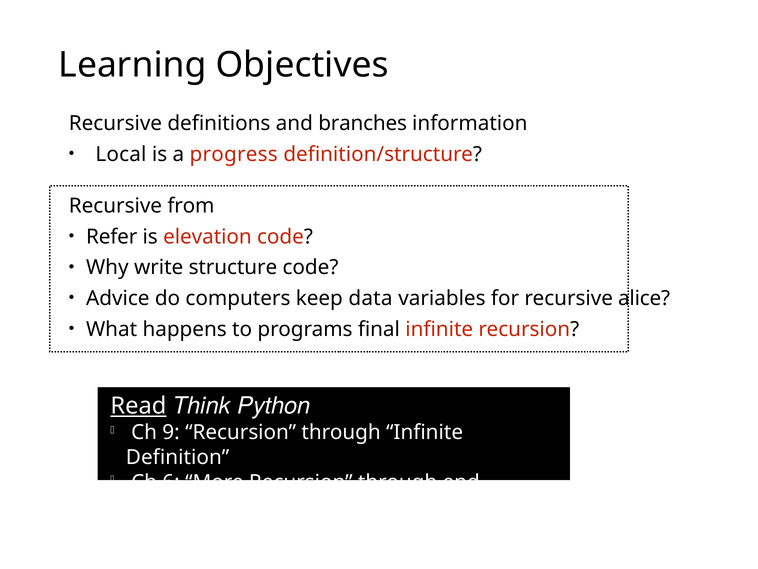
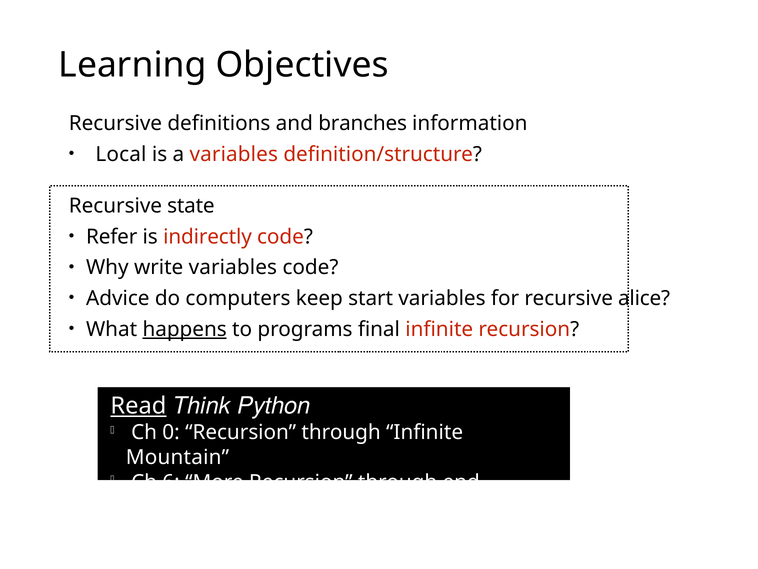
a progress: progress -> variables
from: from -> state
elevation: elevation -> indirectly
write structure: structure -> variables
data: data -> start
happens underline: none -> present
9: 9 -> 0
Definition: Definition -> Mountain
